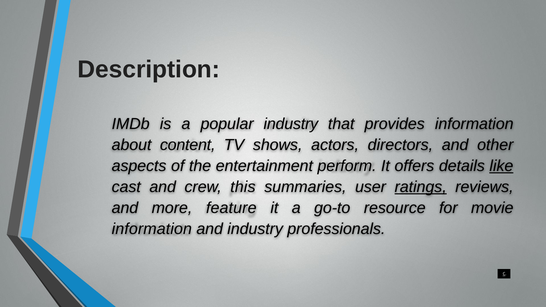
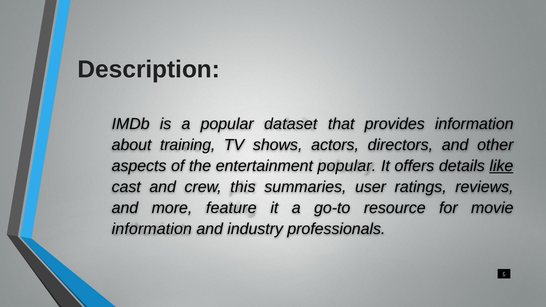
popular industry: industry -> dataset
content: content -> training
entertainment perform: perform -> popular
ratings underline: present -> none
